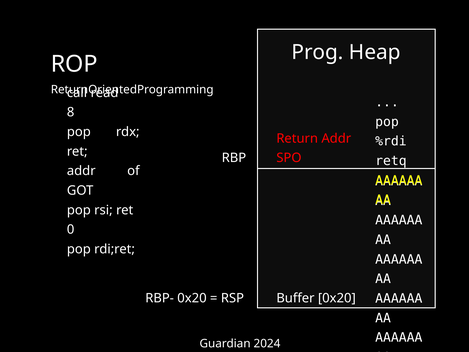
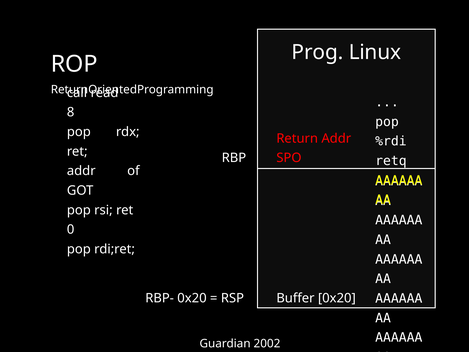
Heap: Heap -> Linux
2024: 2024 -> 2002
